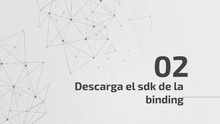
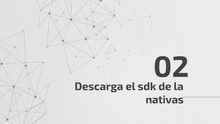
binding: binding -> nativas
